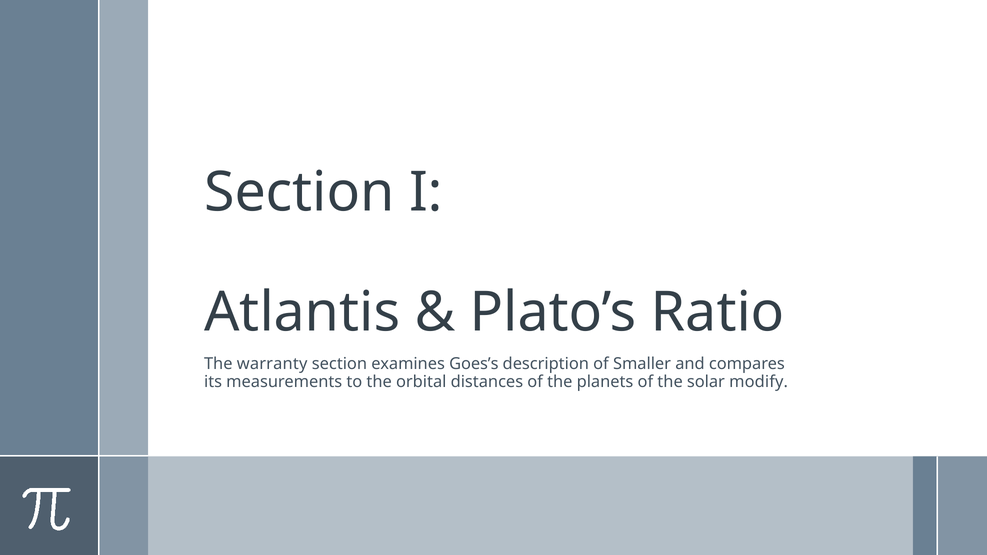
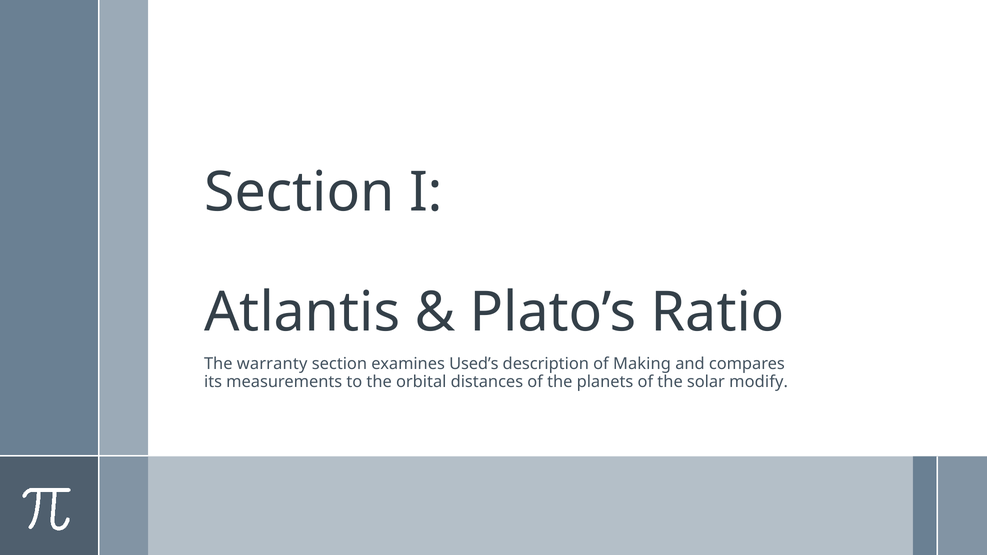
Goes’s: Goes’s -> Used’s
Smaller: Smaller -> Making
